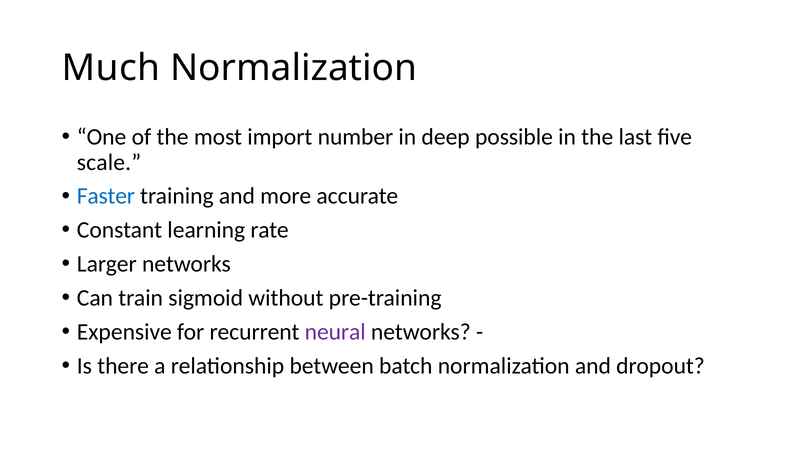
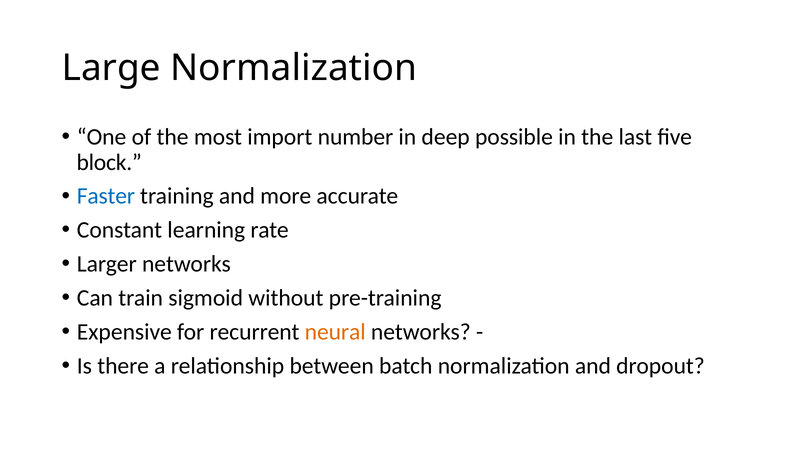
Much: Much -> Large
scale: scale -> block
neural colour: purple -> orange
